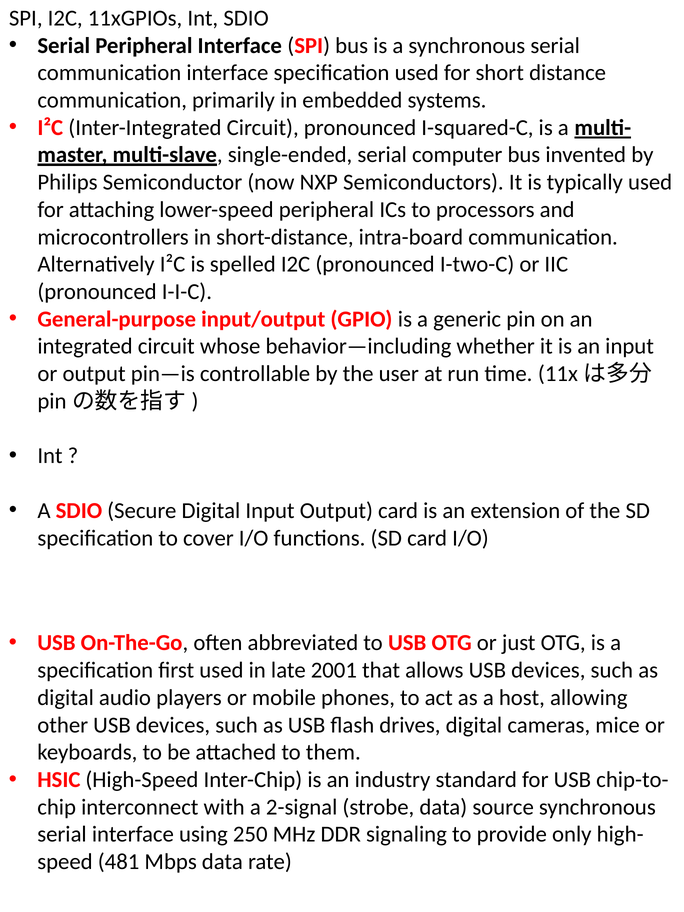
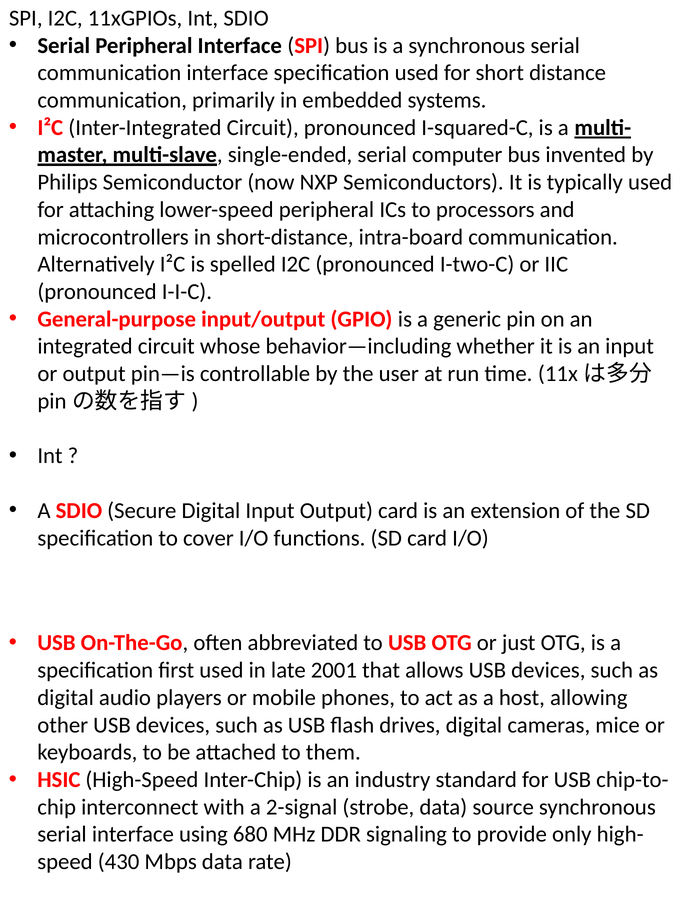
250: 250 -> 680
481: 481 -> 430
